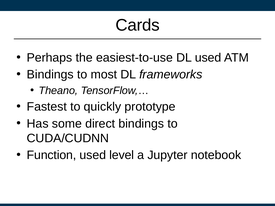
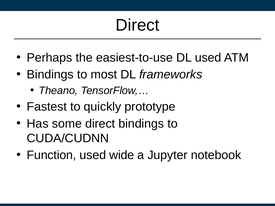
Cards at (138, 25): Cards -> Direct
level: level -> wide
